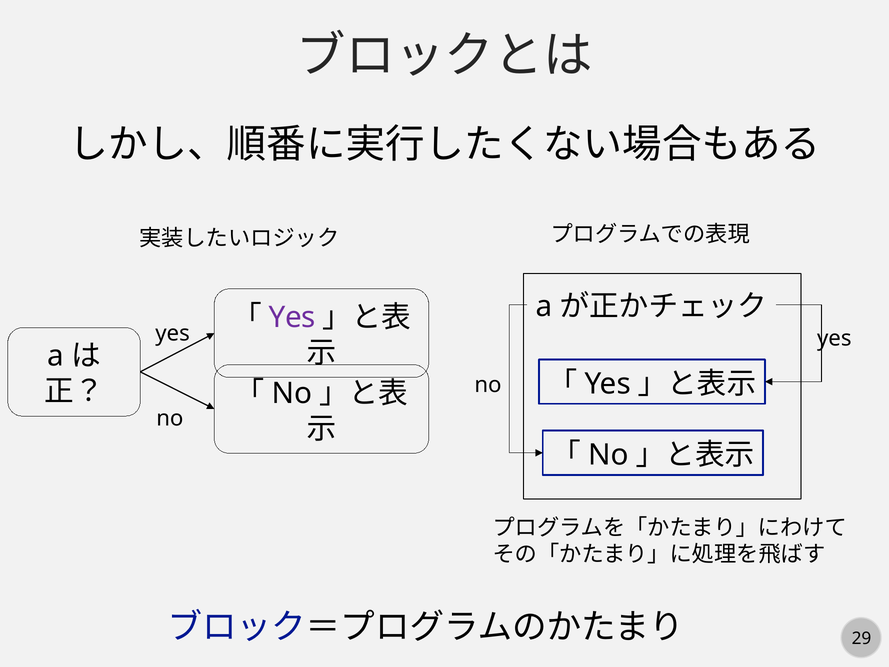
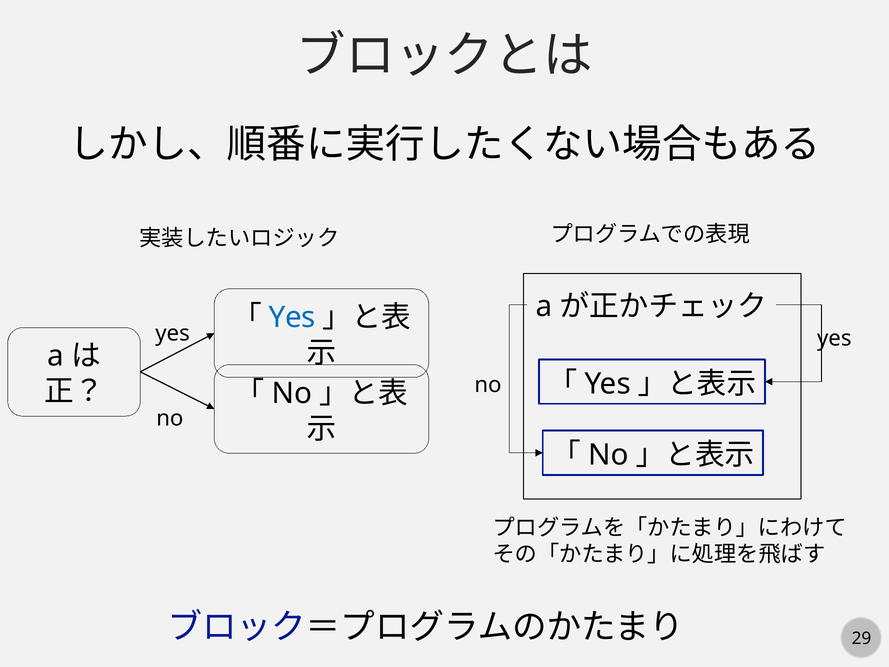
Yes at (292, 317) colour: purple -> blue
